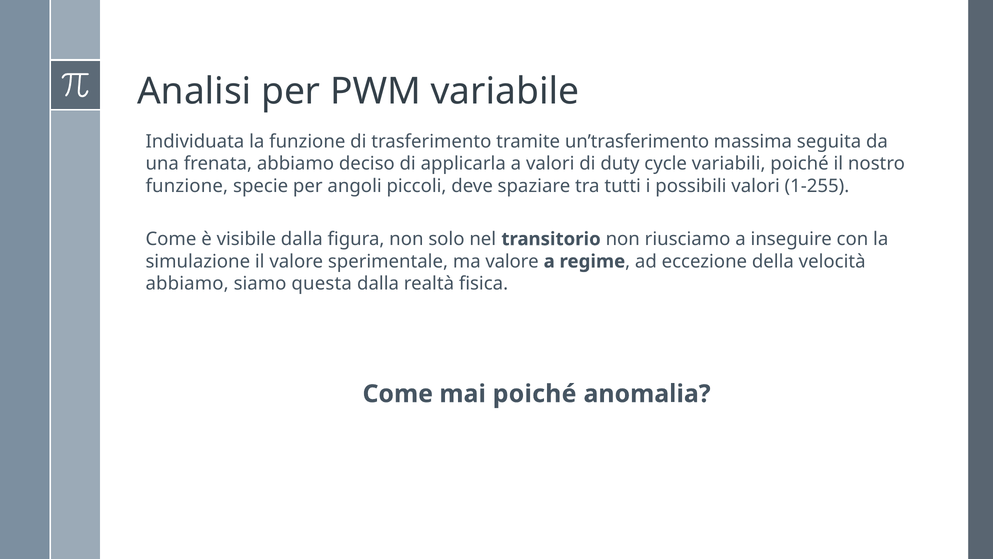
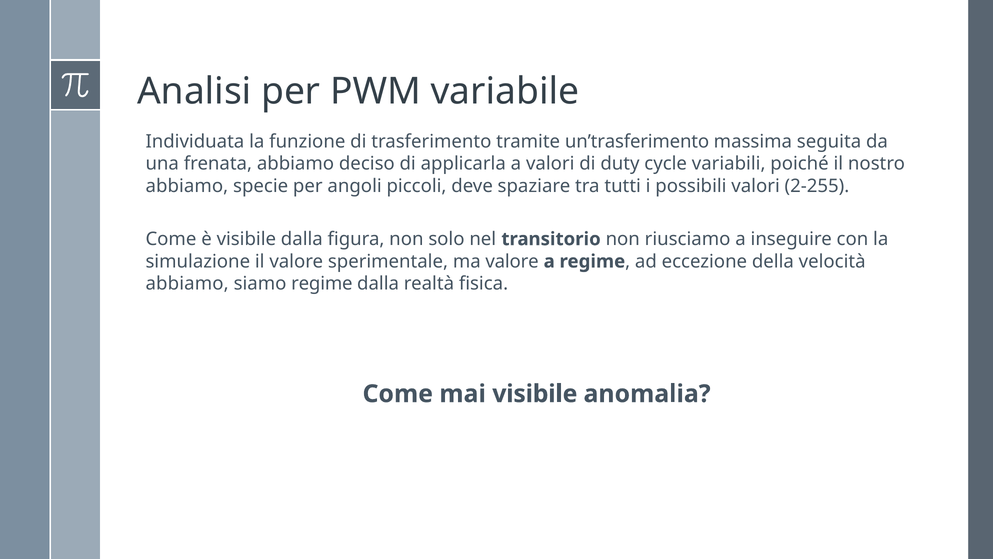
funzione at (187, 186): funzione -> abbiamo
1-255: 1-255 -> 2-255
siamo questa: questa -> regime
mai poiché: poiché -> visibile
